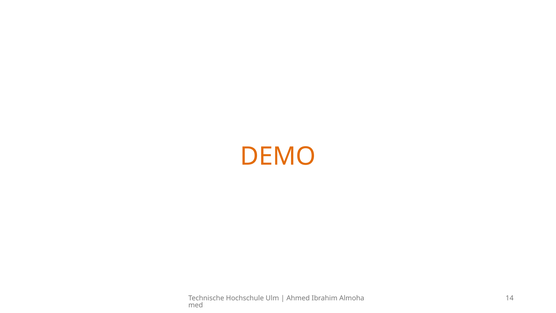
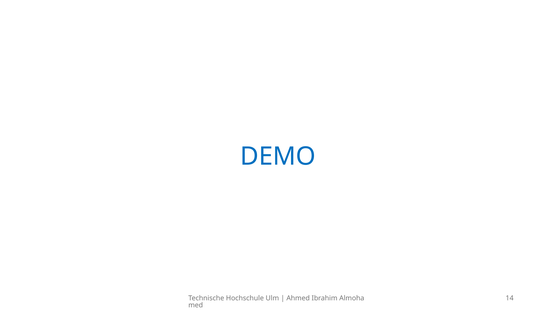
DEMO colour: orange -> blue
